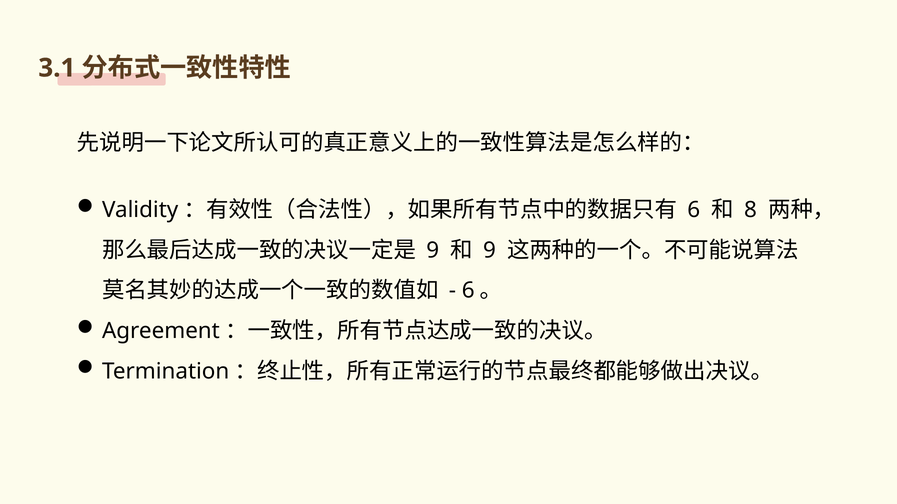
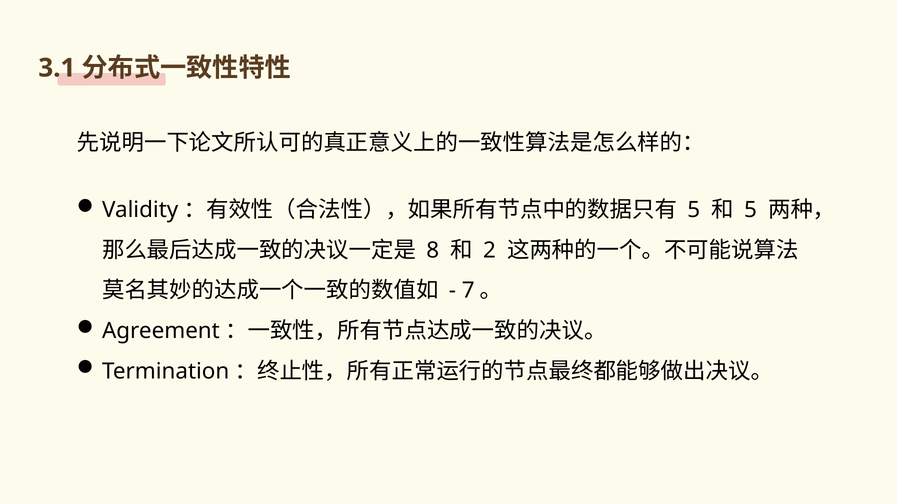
6 at (694, 210): 6 -> 5
8 at (751, 210): 8 -> 5
9 at (433, 251): 9 -> 8
9 at (489, 251): 9 -> 2
6 at (468, 291): 6 -> 7
